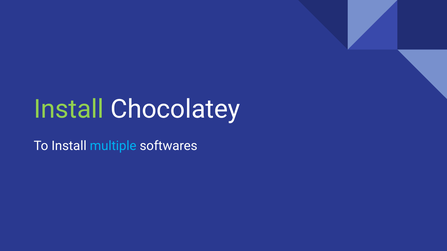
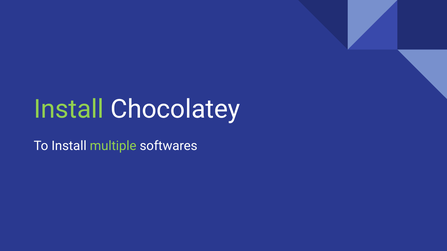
multiple colour: light blue -> light green
